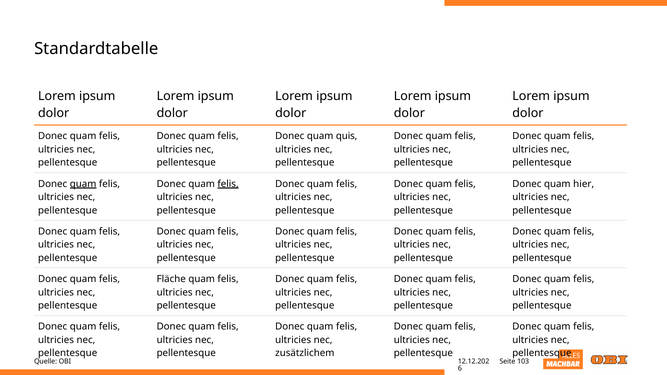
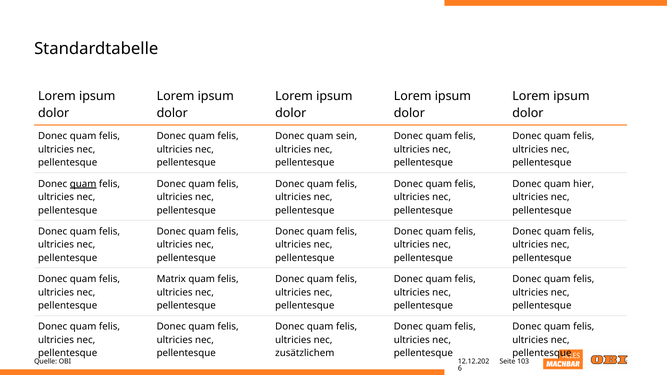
quis: quis -> sein
felis at (228, 184) underline: present -> none
Fläche: Fläche -> Matrix
